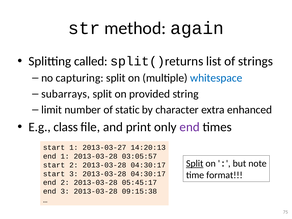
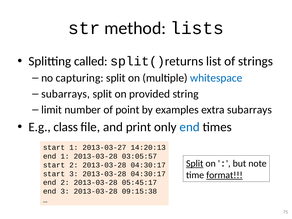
again: again -> lists
static: static -> point
character: character -> examples
extra enhanced: enhanced -> subarrays
end at (190, 127) colour: purple -> blue
format underline: none -> present
